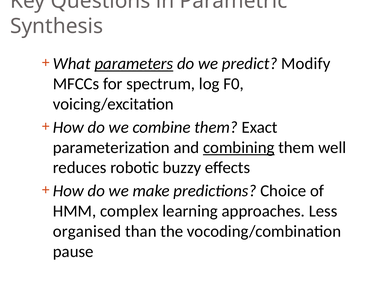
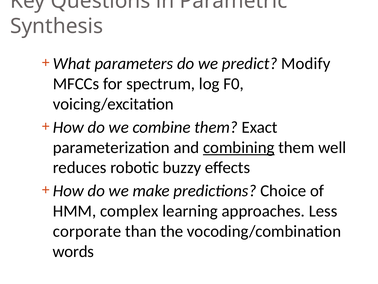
parameters underline: present -> none
organised: organised -> corporate
pause: pause -> words
